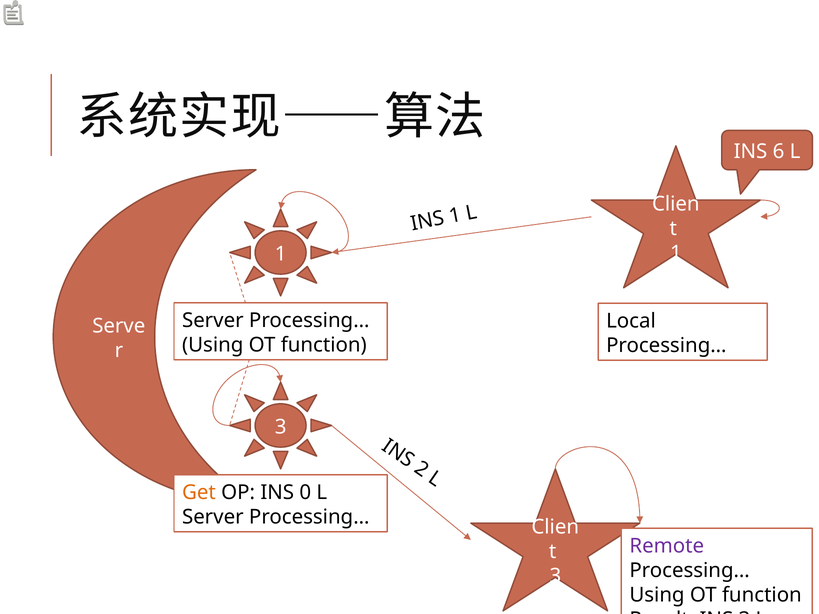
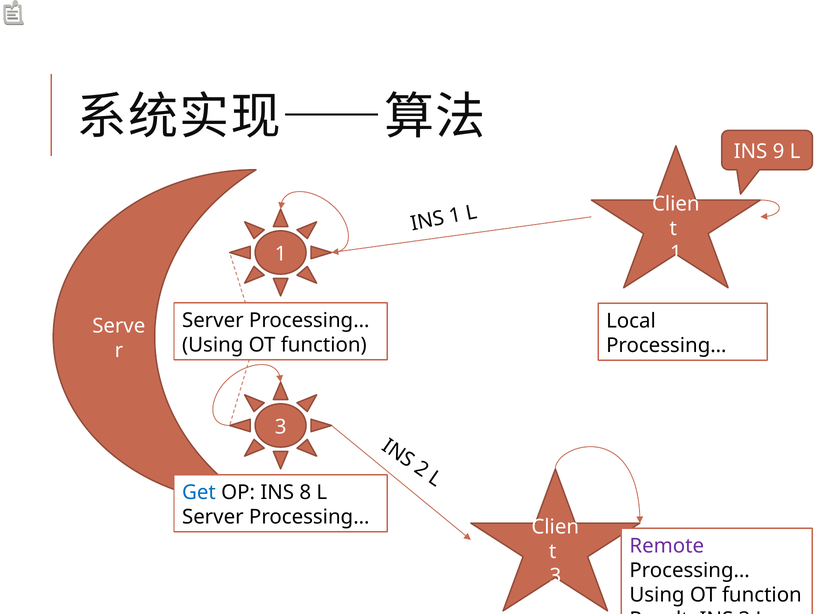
6: 6 -> 9
Get colour: orange -> blue
0: 0 -> 8
